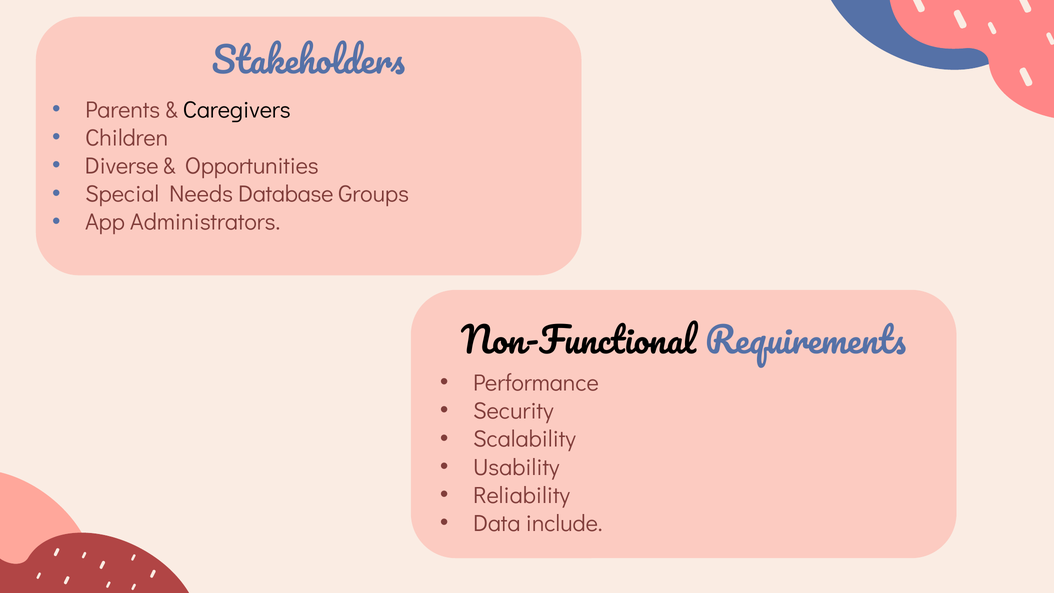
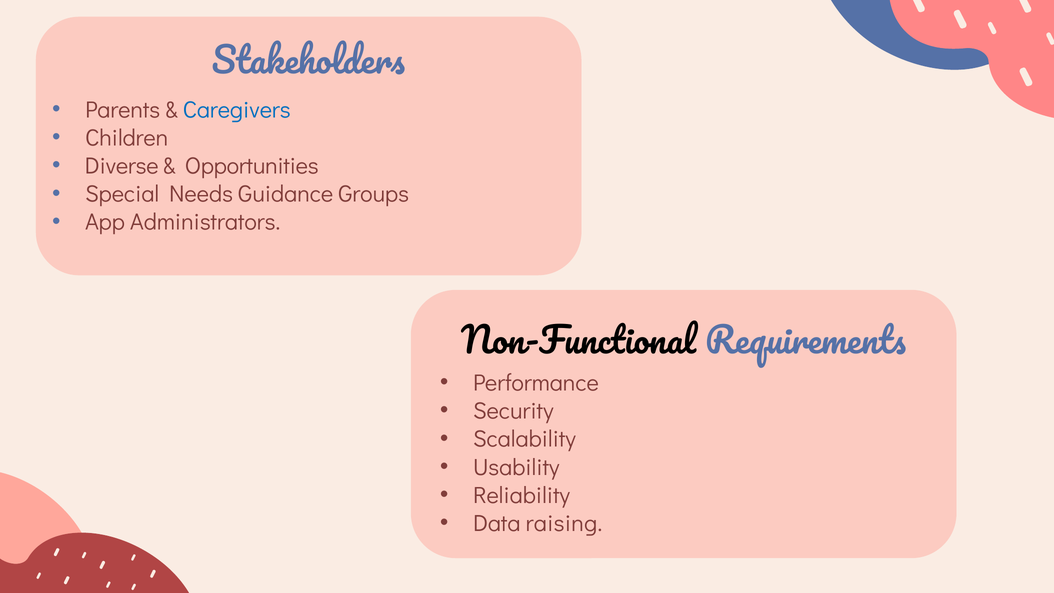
Caregivers colour: black -> blue
Database: Database -> Guidance
include: include -> raising
